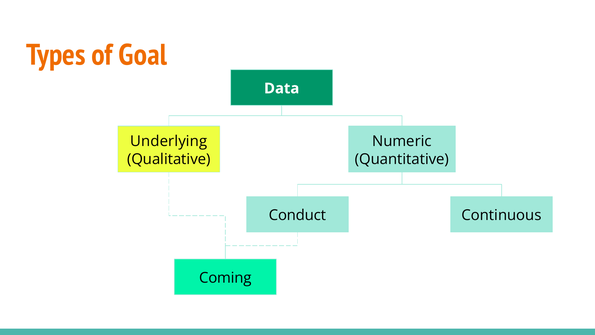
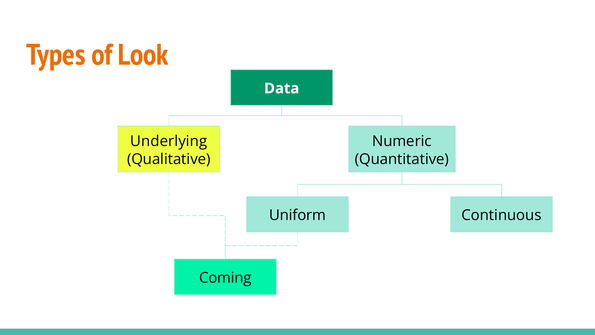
Goal: Goal -> Look
Conduct: Conduct -> Uniform
